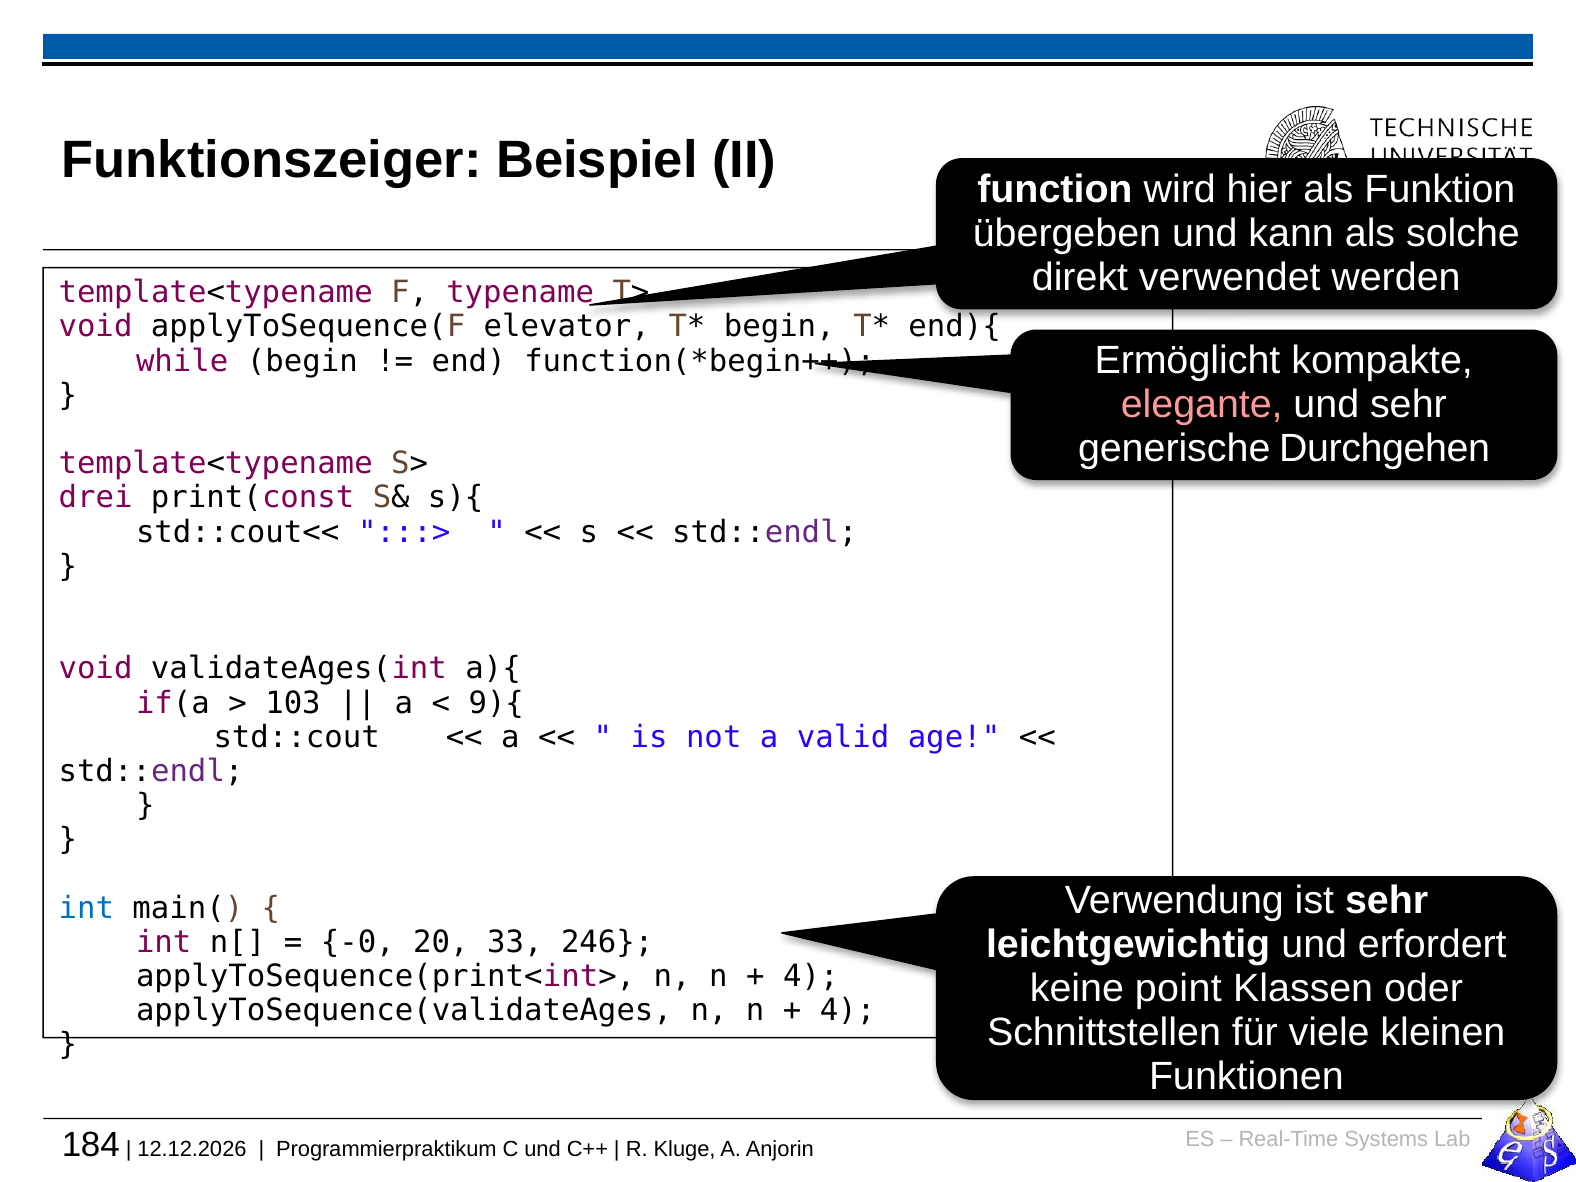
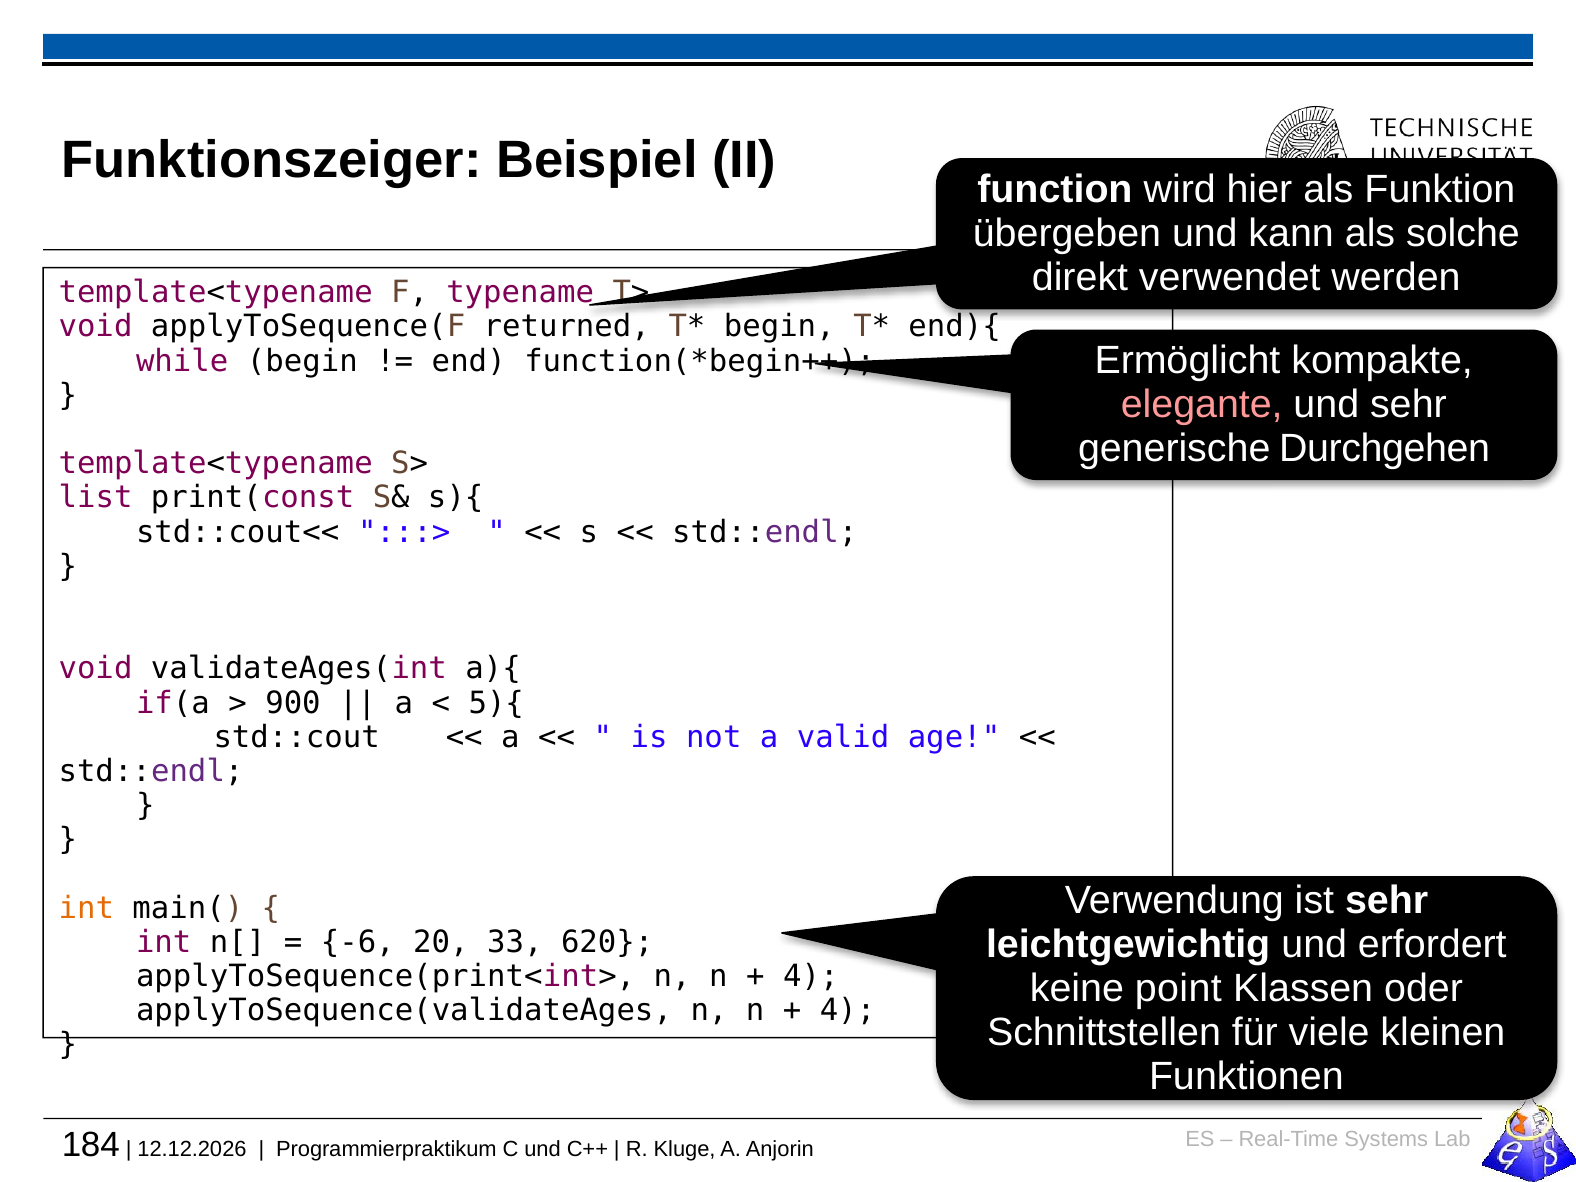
elevator: elevator -> returned
drei: drei -> list
103: 103 -> 900
9){: 9){ -> 5){
int at (86, 908) colour: blue -> orange
-0: -0 -> -6
246: 246 -> 620
